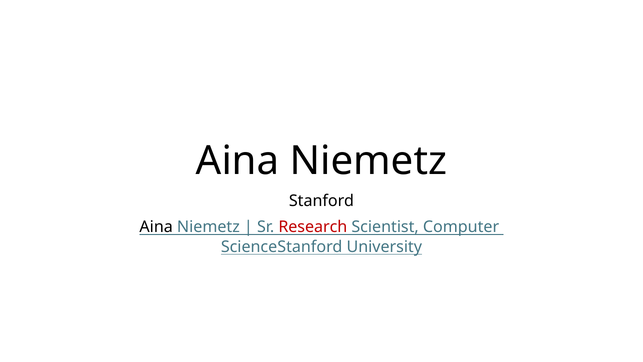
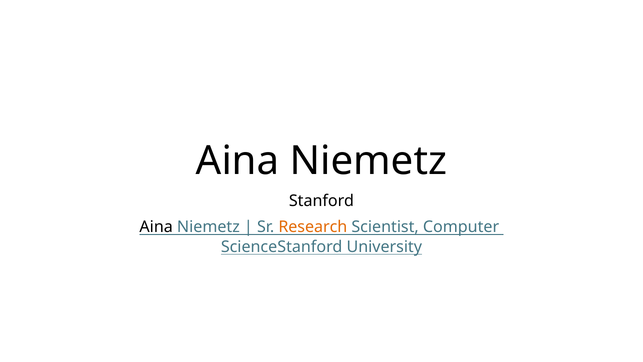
Research colour: red -> orange
